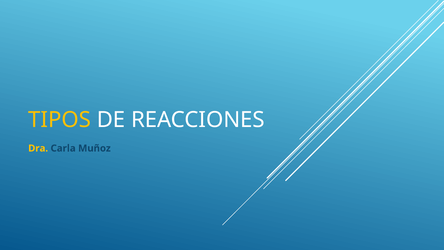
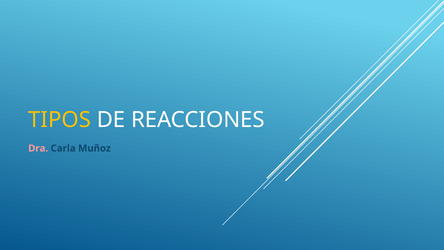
Dra colour: yellow -> pink
